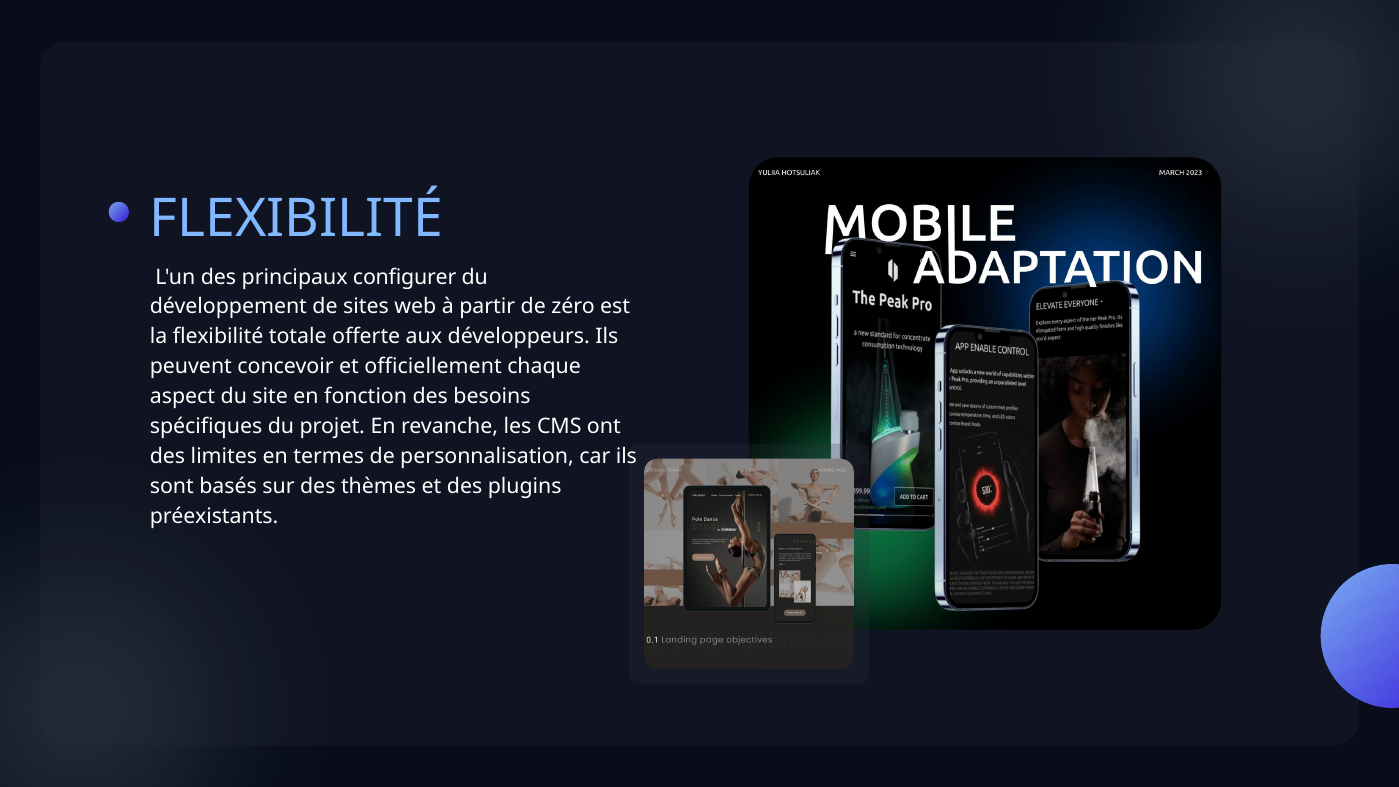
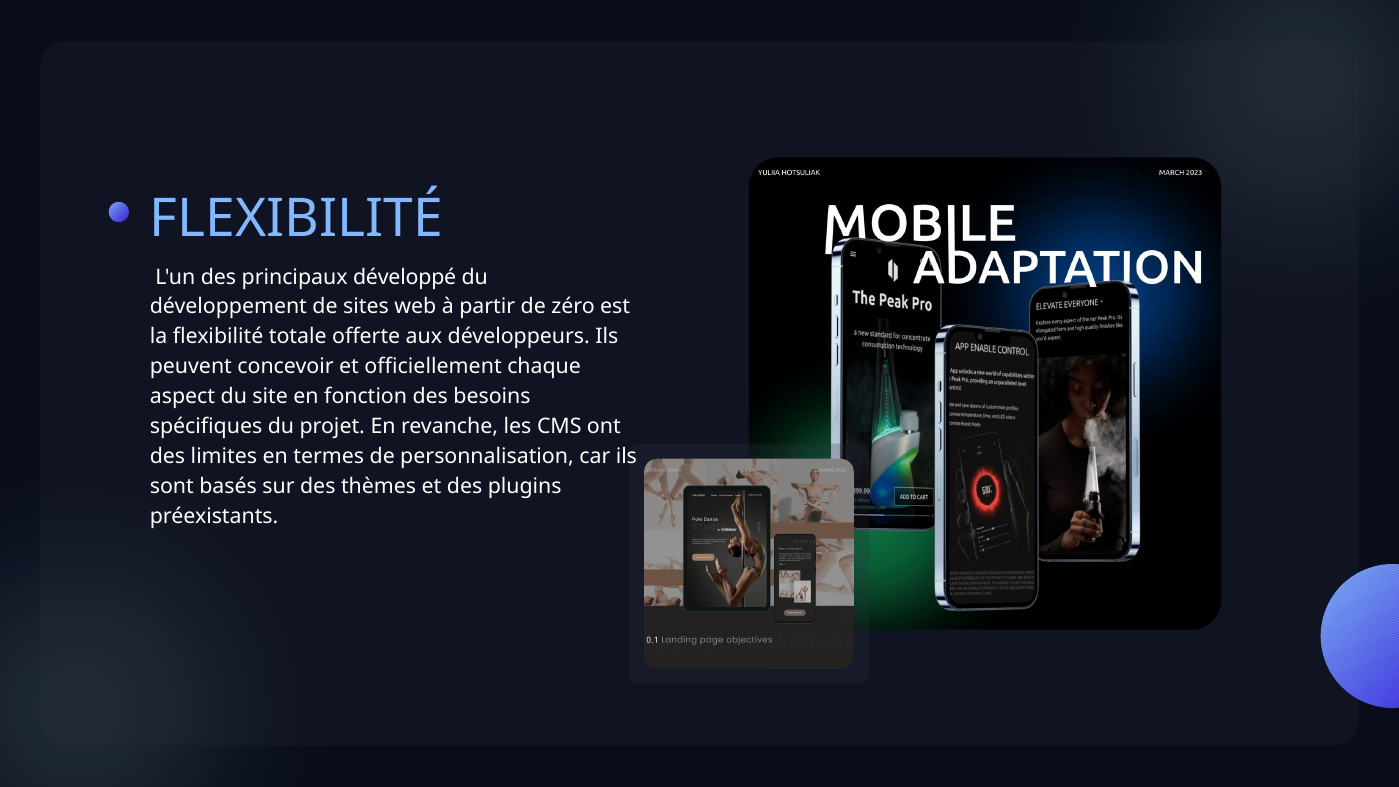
configurer: configurer -> développé
